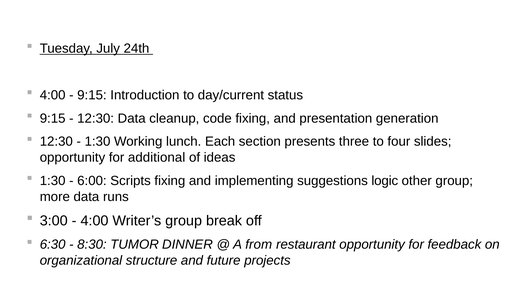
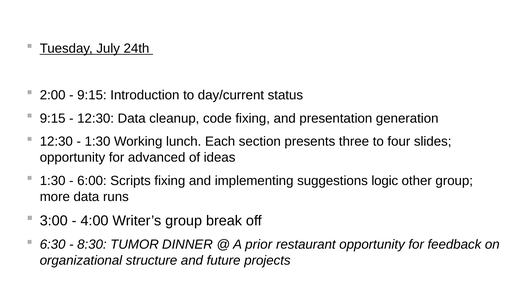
4:00 at (53, 95): 4:00 -> 2:00
additional: additional -> advanced
from: from -> prior
